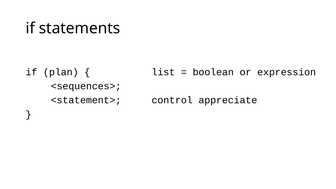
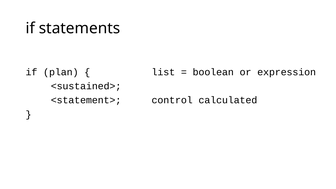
<sequences>: <sequences> -> <sustained>
appreciate: appreciate -> calculated
